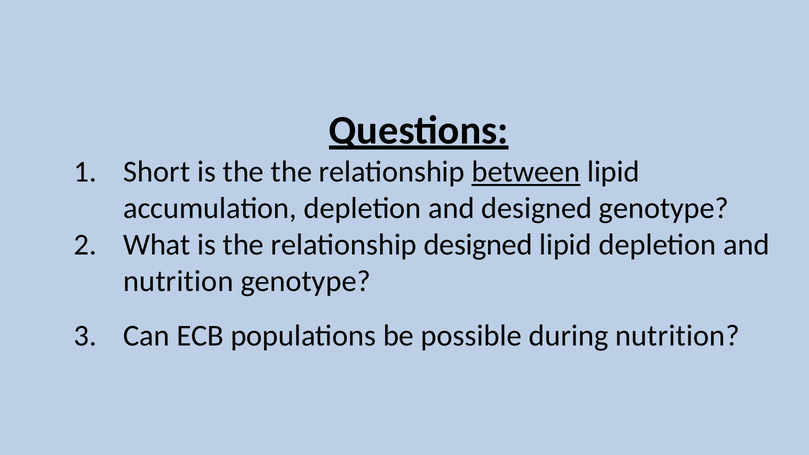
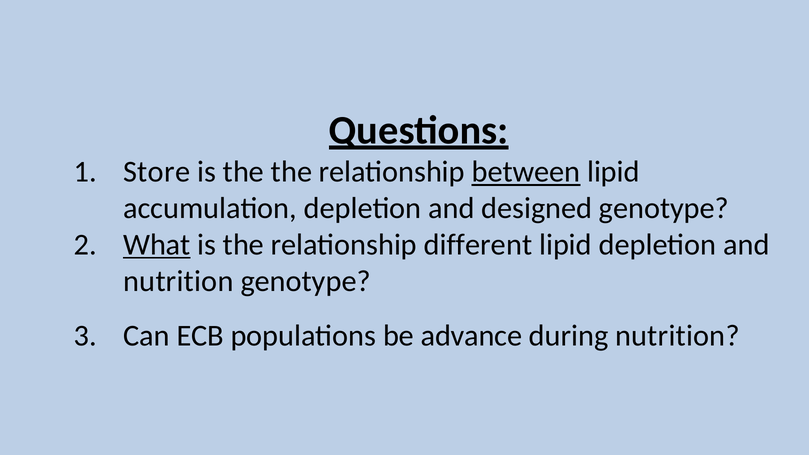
Short: Short -> Store
What underline: none -> present
relationship designed: designed -> different
possible: possible -> advance
